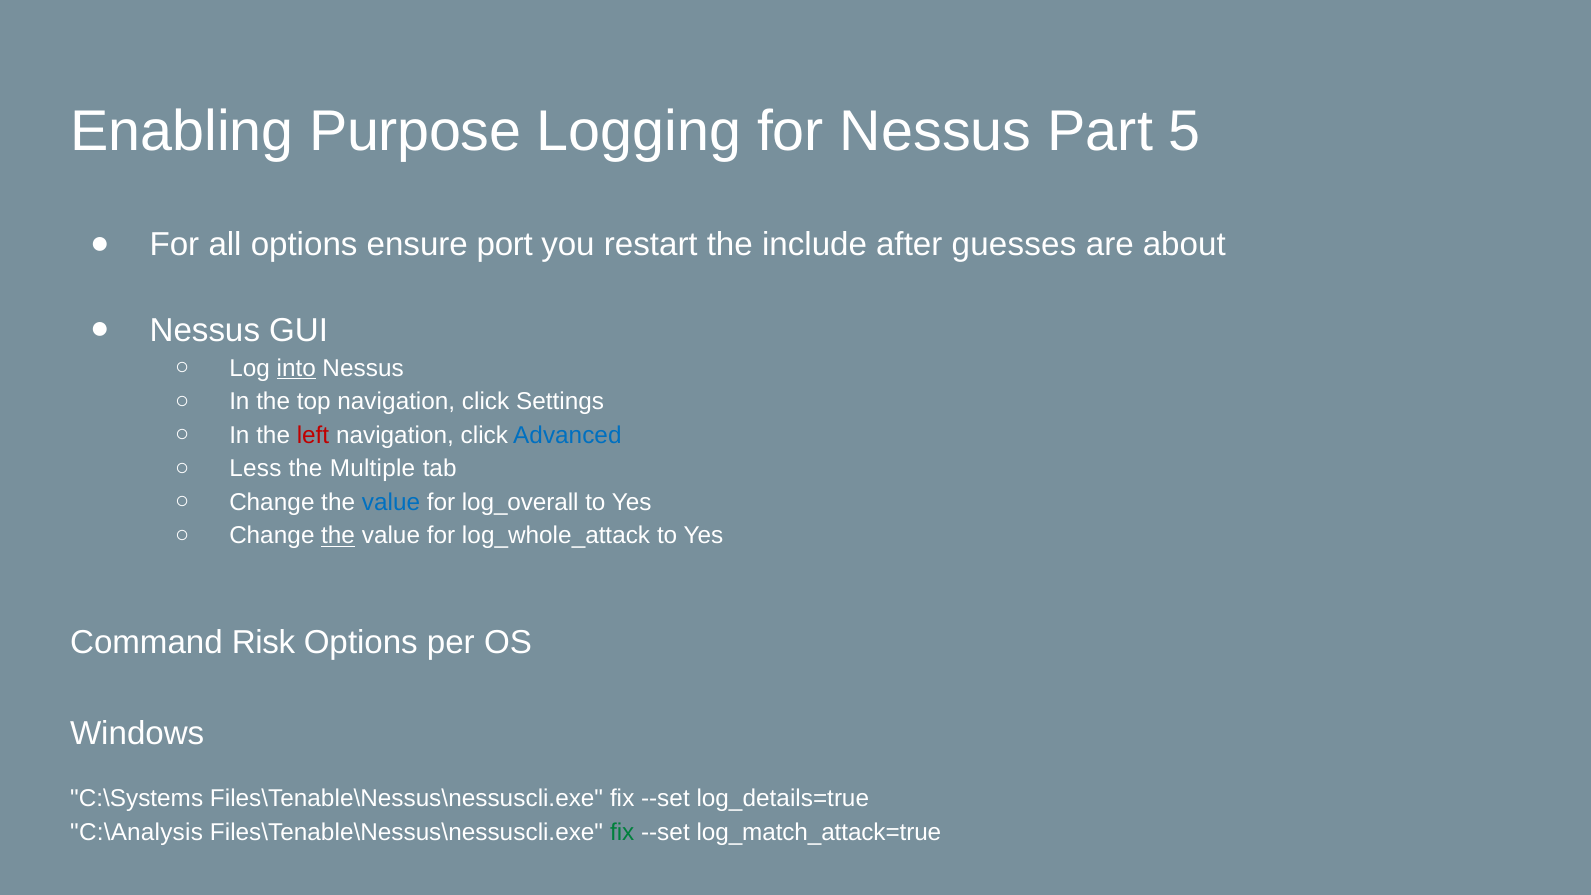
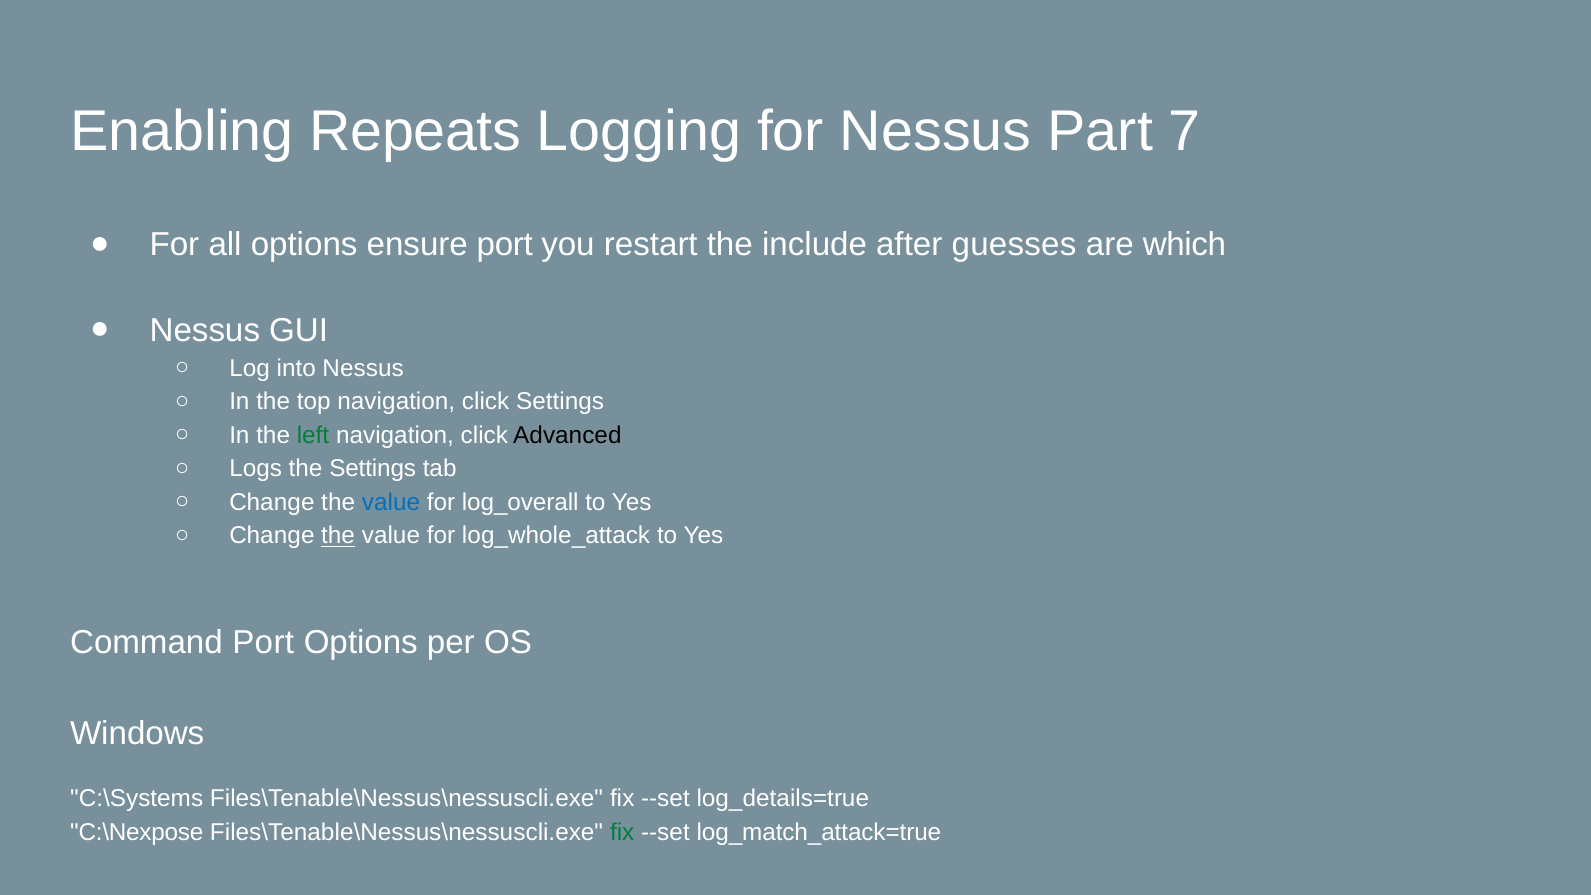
Purpose: Purpose -> Repeats
5: 5 -> 7
about: about -> which
into underline: present -> none
left colour: red -> green
Advanced colour: blue -> black
Less: Less -> Logs
the Multiple: Multiple -> Settings
Command Risk: Risk -> Port
C:\Analysis: C:\Analysis -> C:\Nexpose
